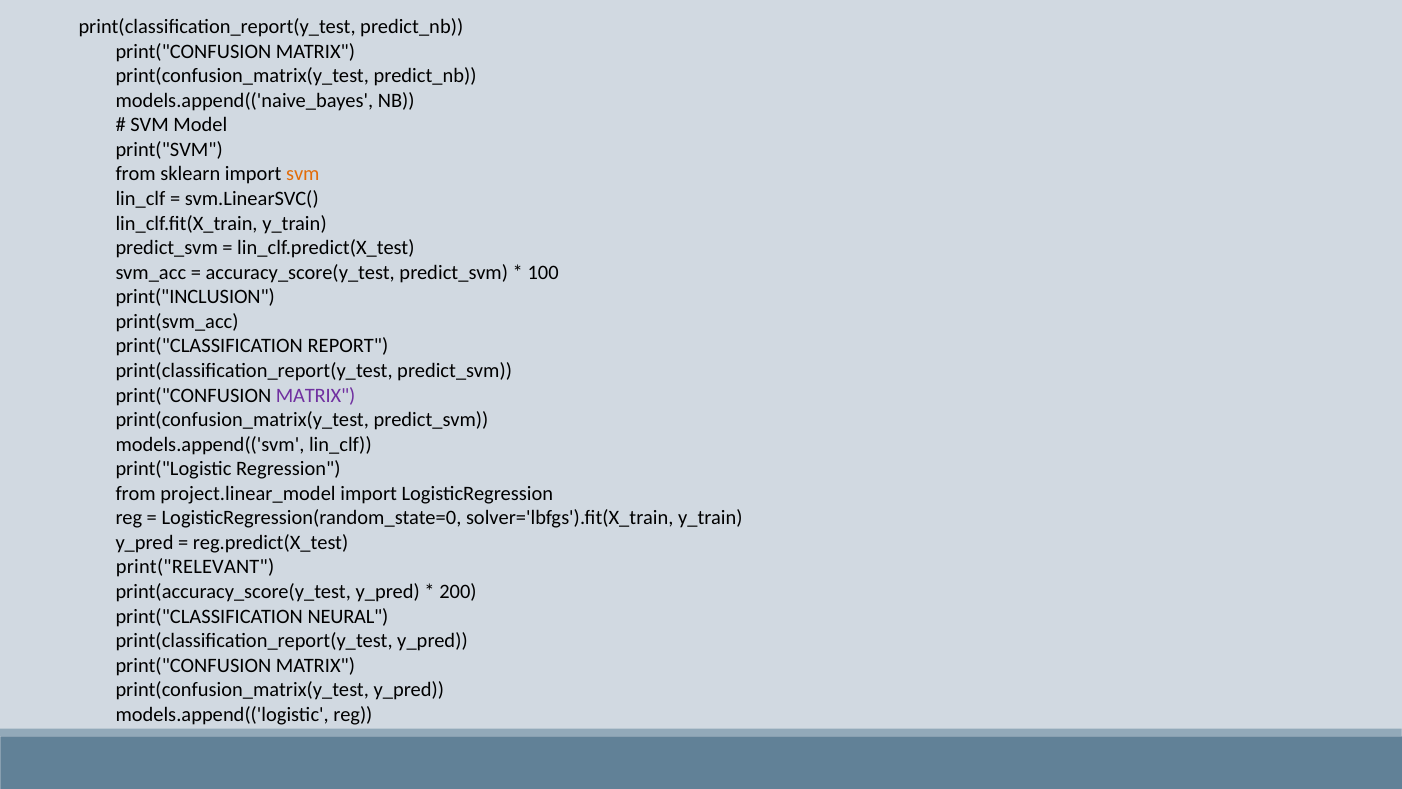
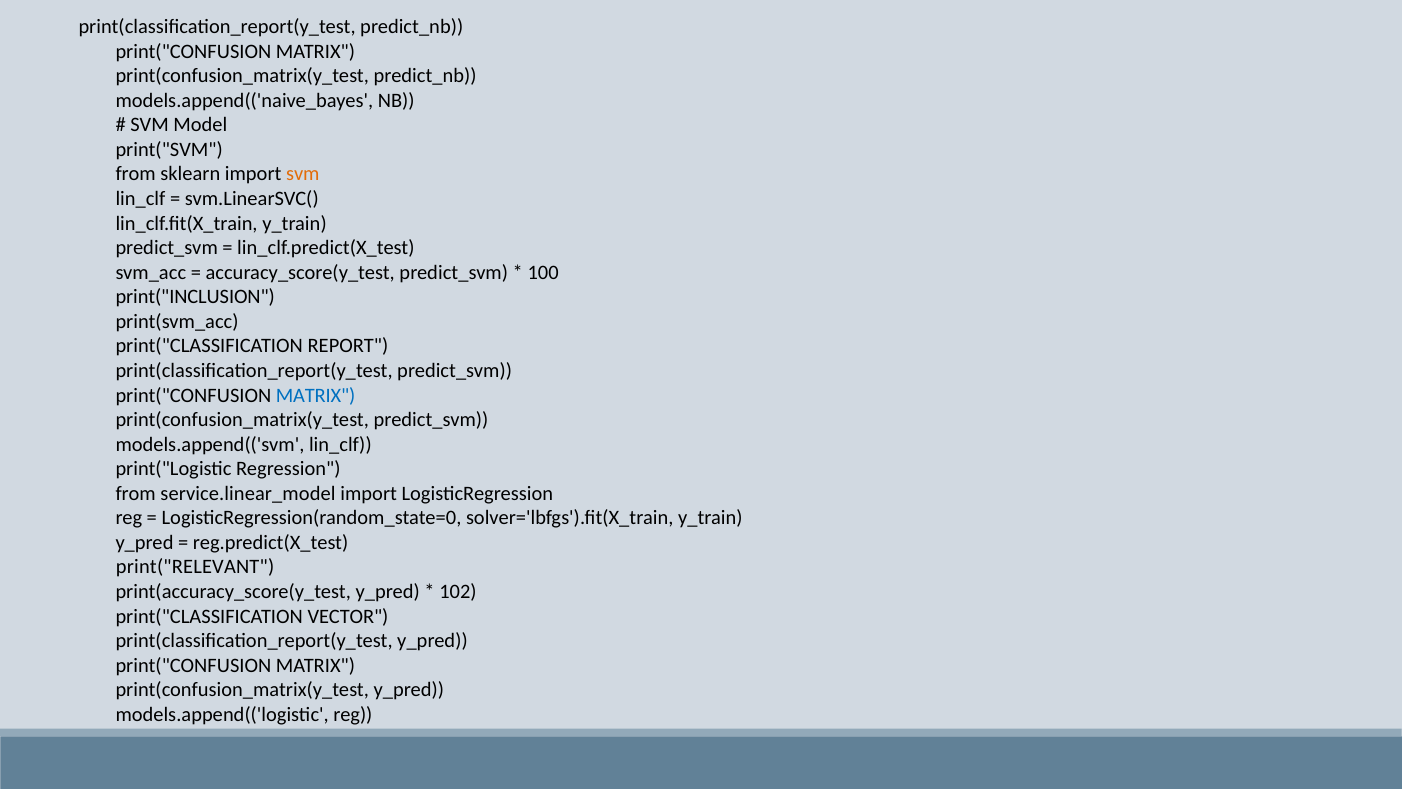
MATRIX at (316, 395) colour: purple -> blue
project.linear_model: project.linear_model -> service.linear_model
200: 200 -> 102
NEURAL: NEURAL -> VECTOR
